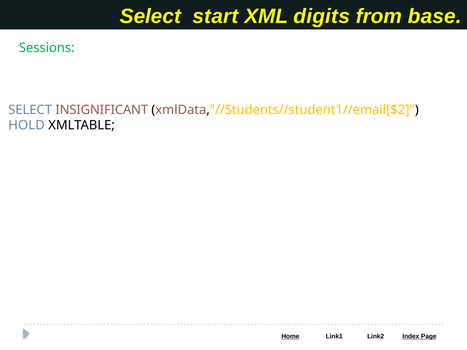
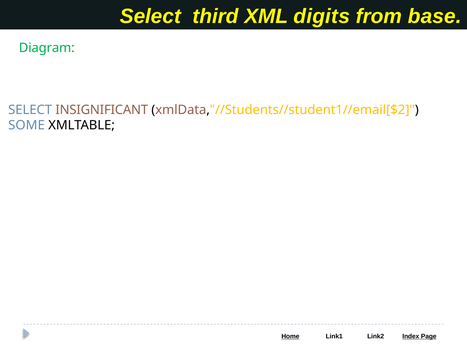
start: start -> third
Sessions: Sessions -> Diagram
HOLD: HOLD -> SOME
